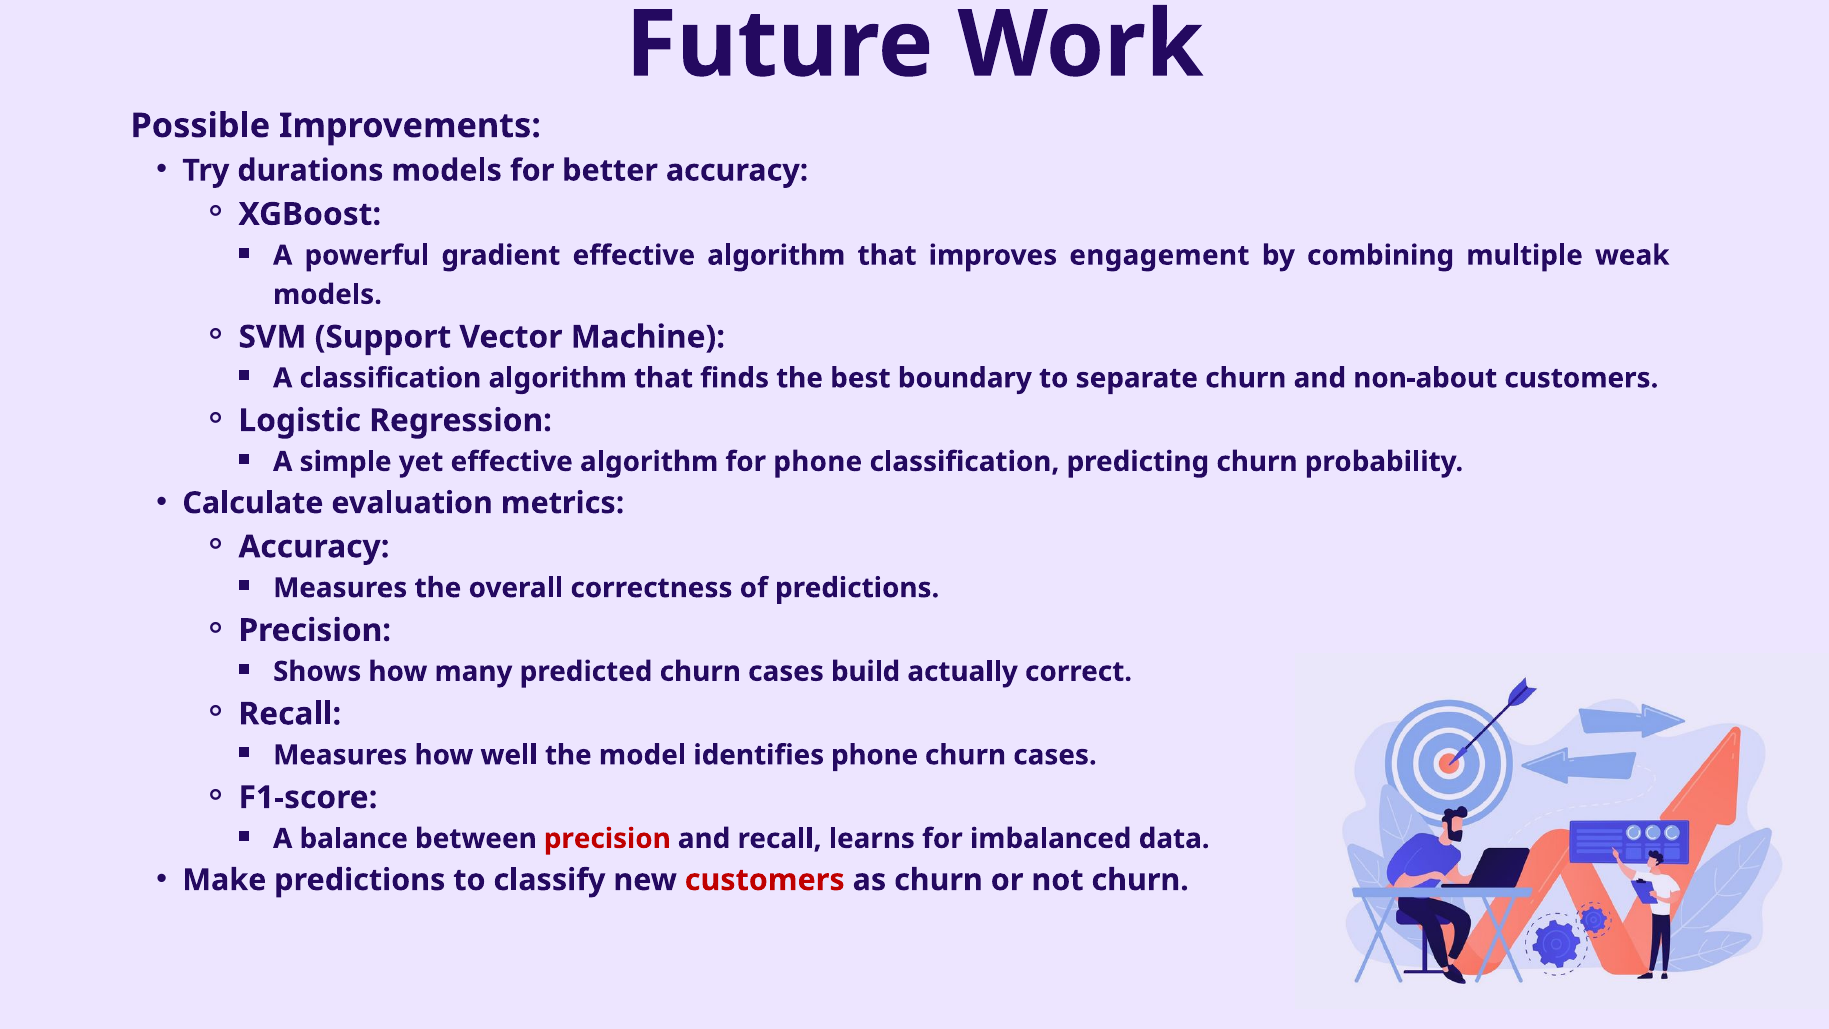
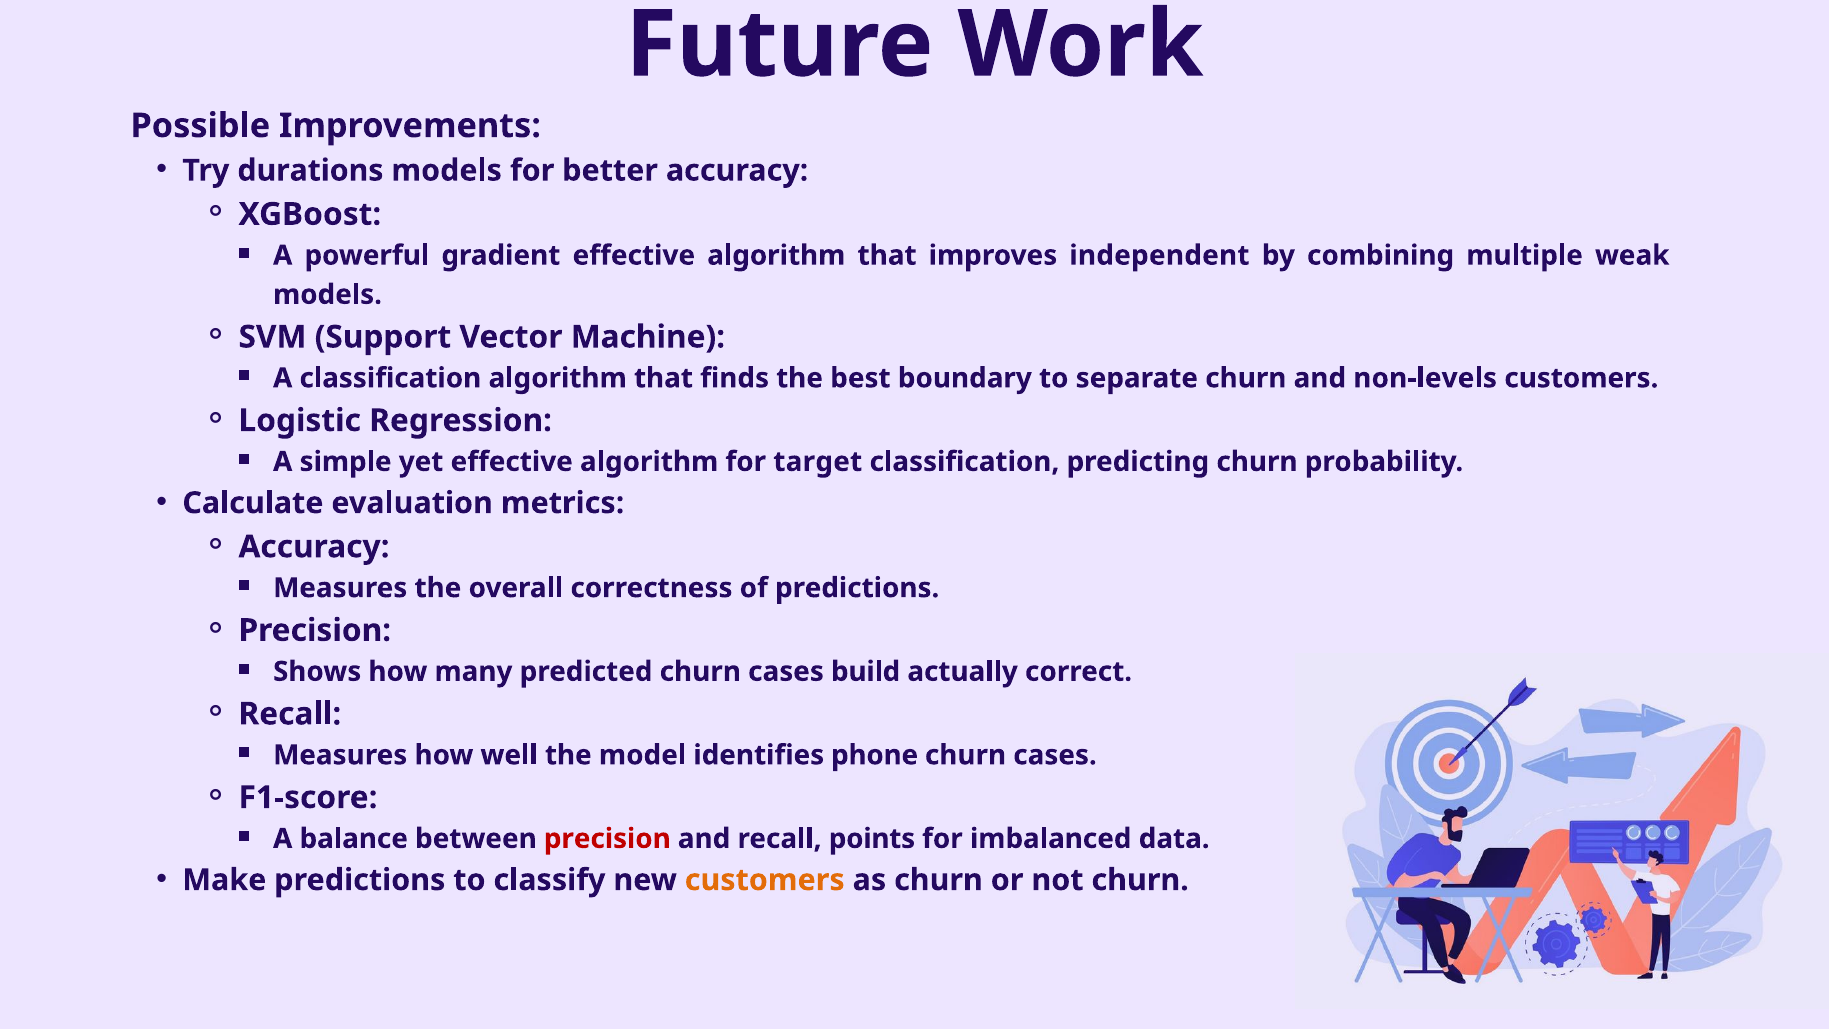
engagement: engagement -> independent
non-about: non-about -> non-levels
for phone: phone -> target
learns: learns -> points
customers at (765, 880) colour: red -> orange
